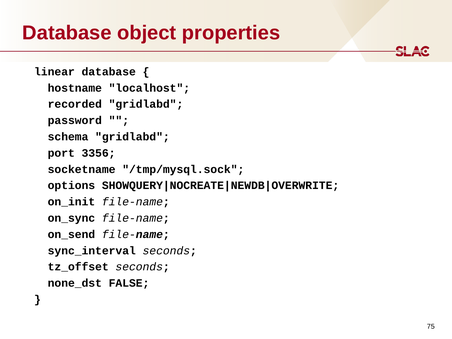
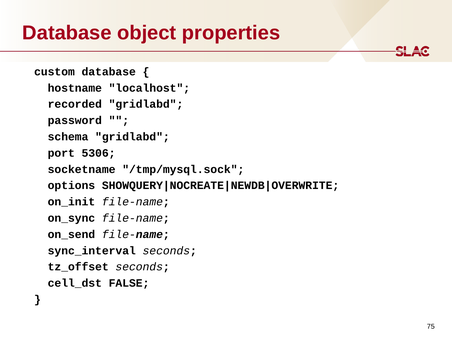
linear: linear -> custom
3356: 3356 -> 5306
none_dst: none_dst -> cell_dst
